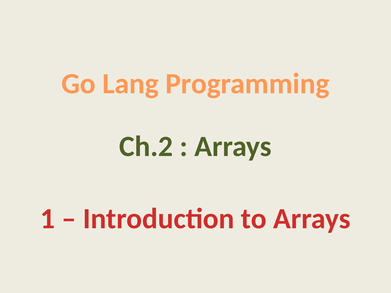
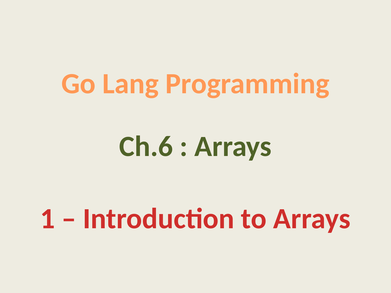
Ch.2: Ch.2 -> Ch.6
